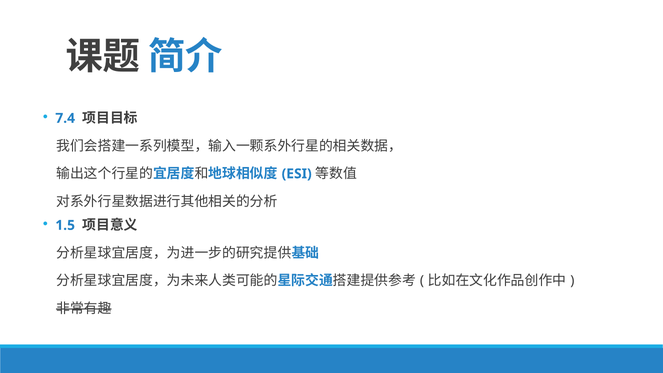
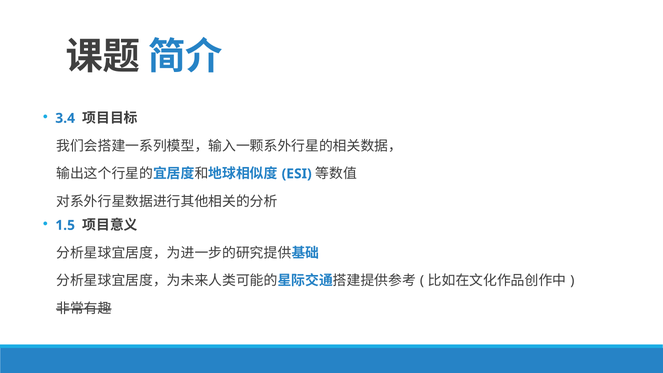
7.4: 7.4 -> 3.4
